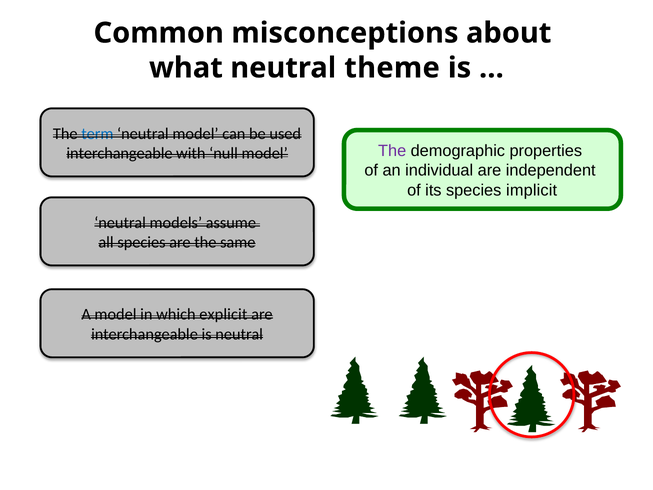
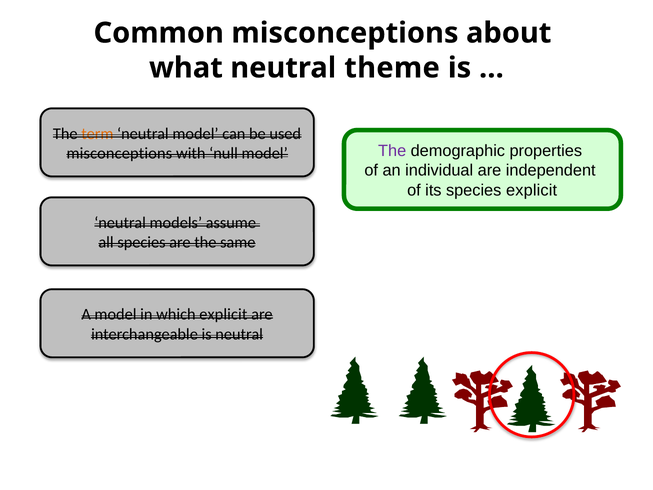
term colour: blue -> orange
interchangeable at (119, 153): interchangeable -> misconceptions
species implicit: implicit -> explicit
